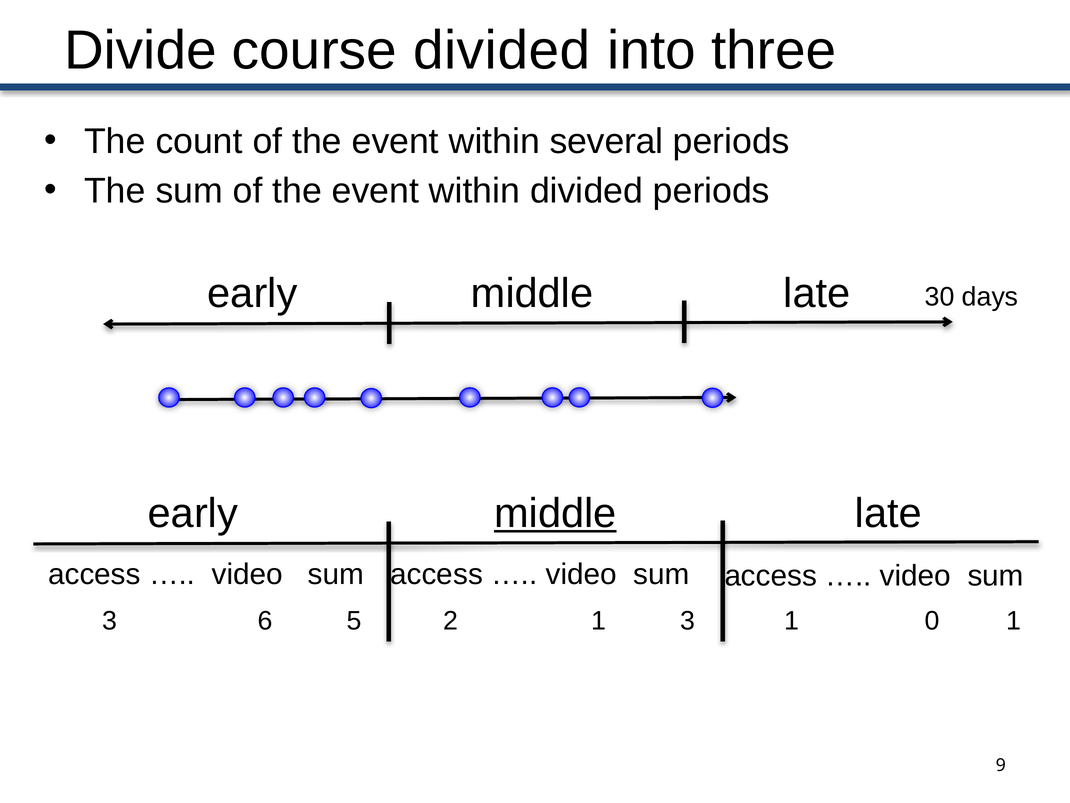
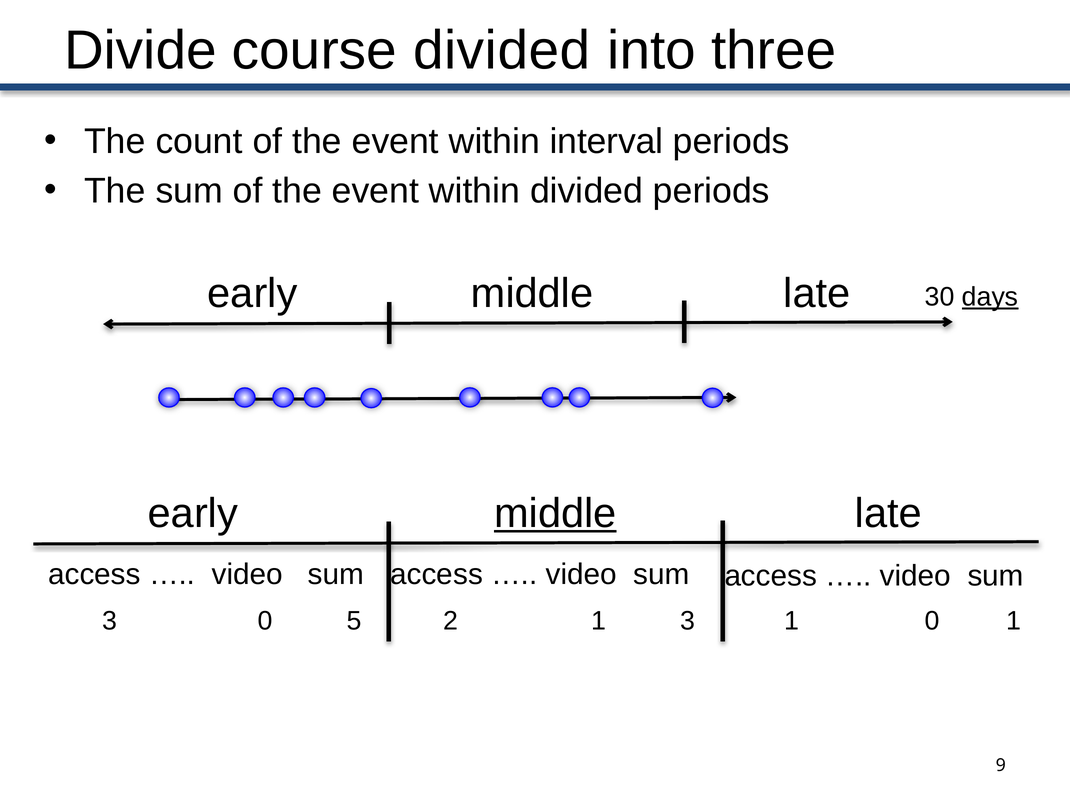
several: several -> interval
days underline: none -> present
3 6: 6 -> 0
